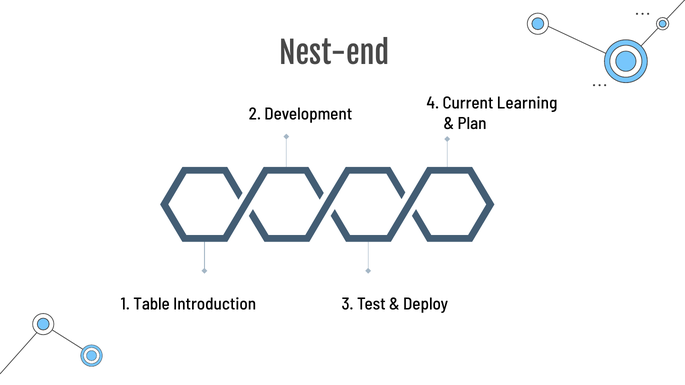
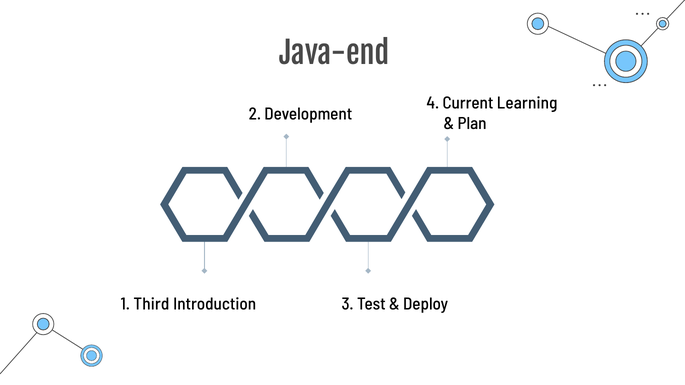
Nest-end: Nest-end -> Java-end
Table: Table -> Third
